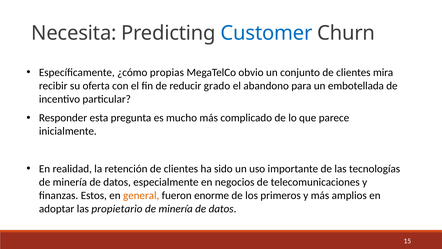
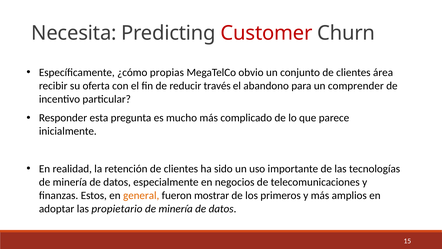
Customer colour: blue -> red
mira: mira -> área
grado: grado -> través
embotellada: embotellada -> comprender
enorme: enorme -> mostrar
